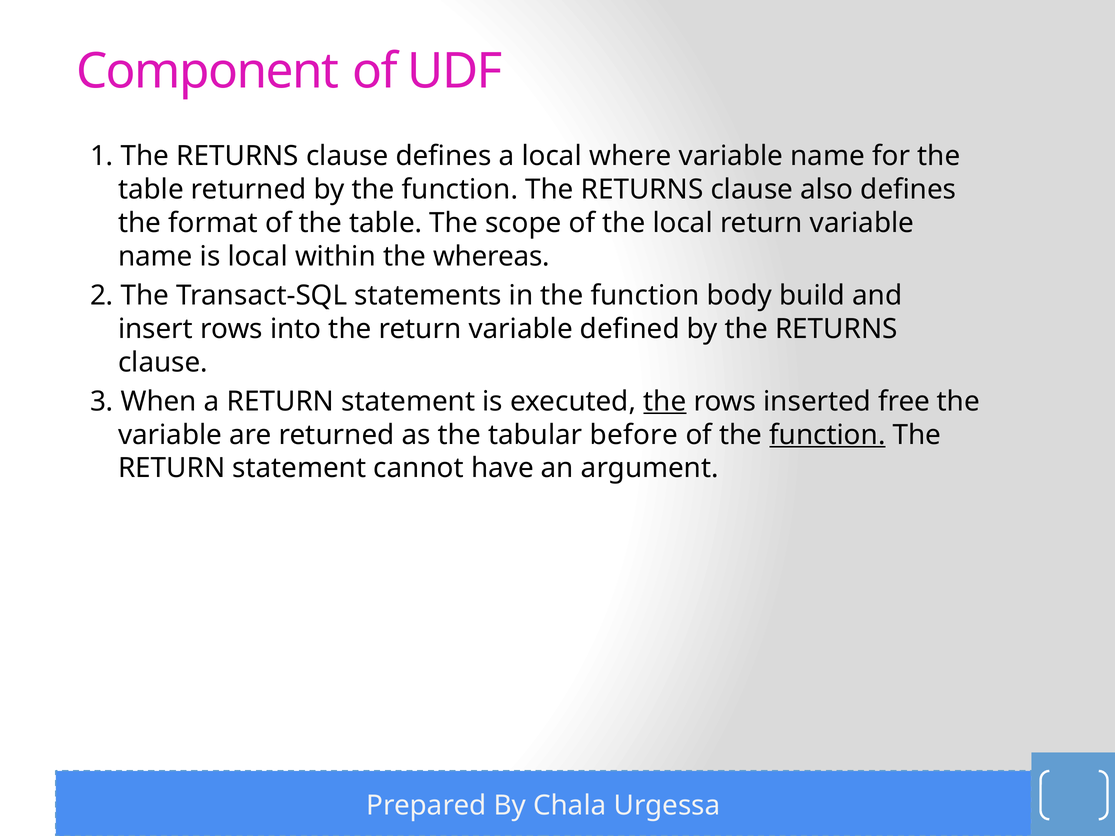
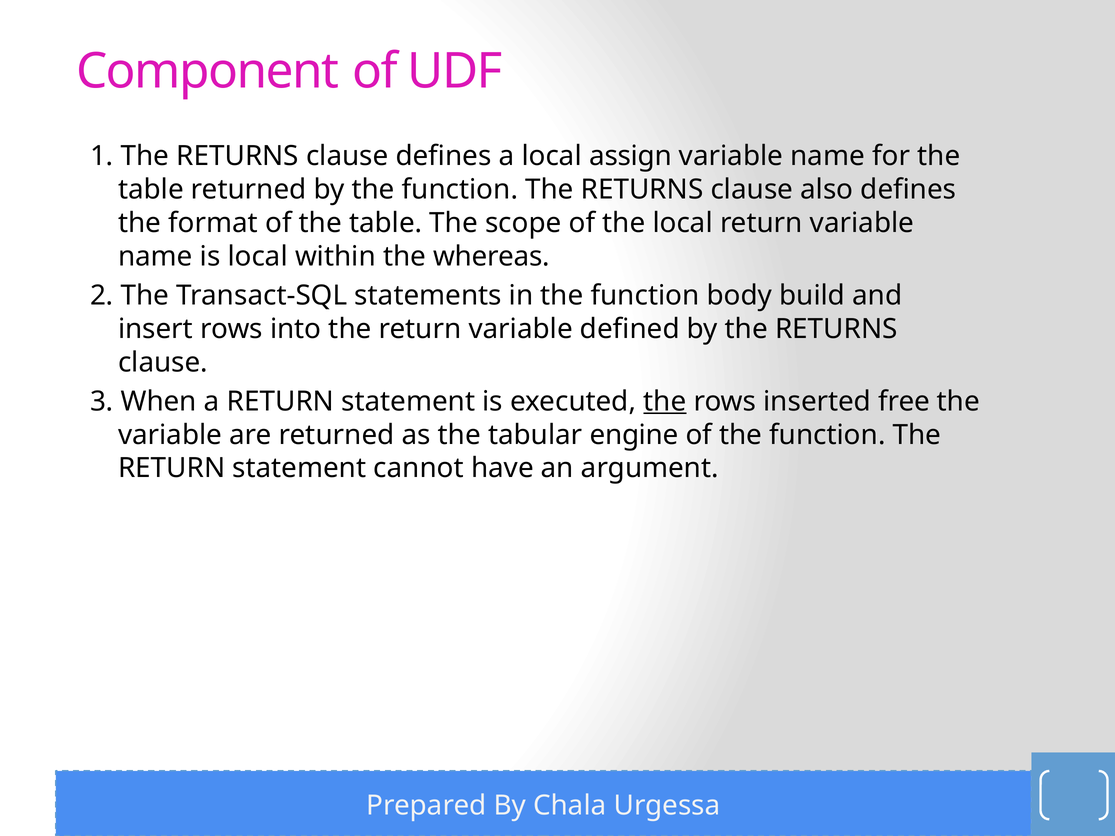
where: where -> assign
before: before -> engine
function at (827, 435) underline: present -> none
